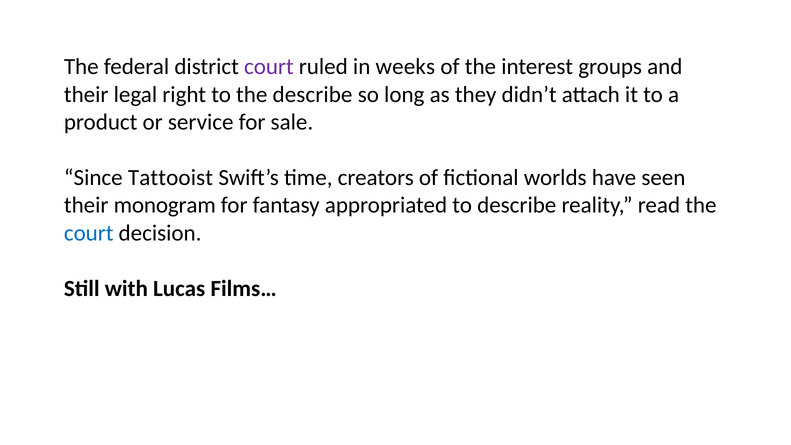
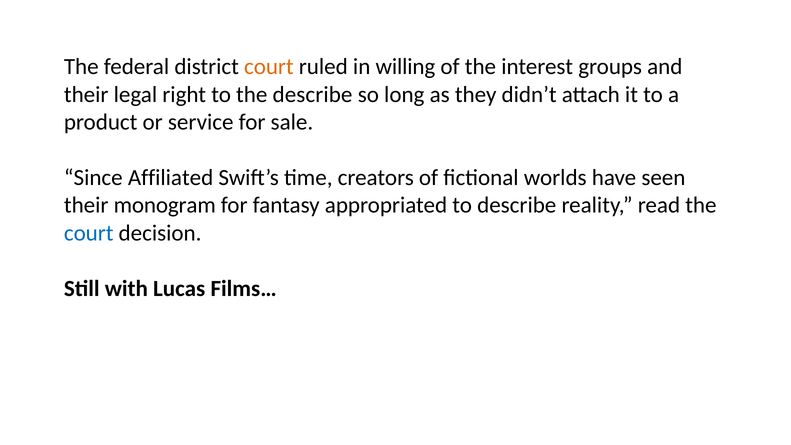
court at (269, 67) colour: purple -> orange
weeks: weeks -> willing
Tattooist: Tattooist -> Affiliated
